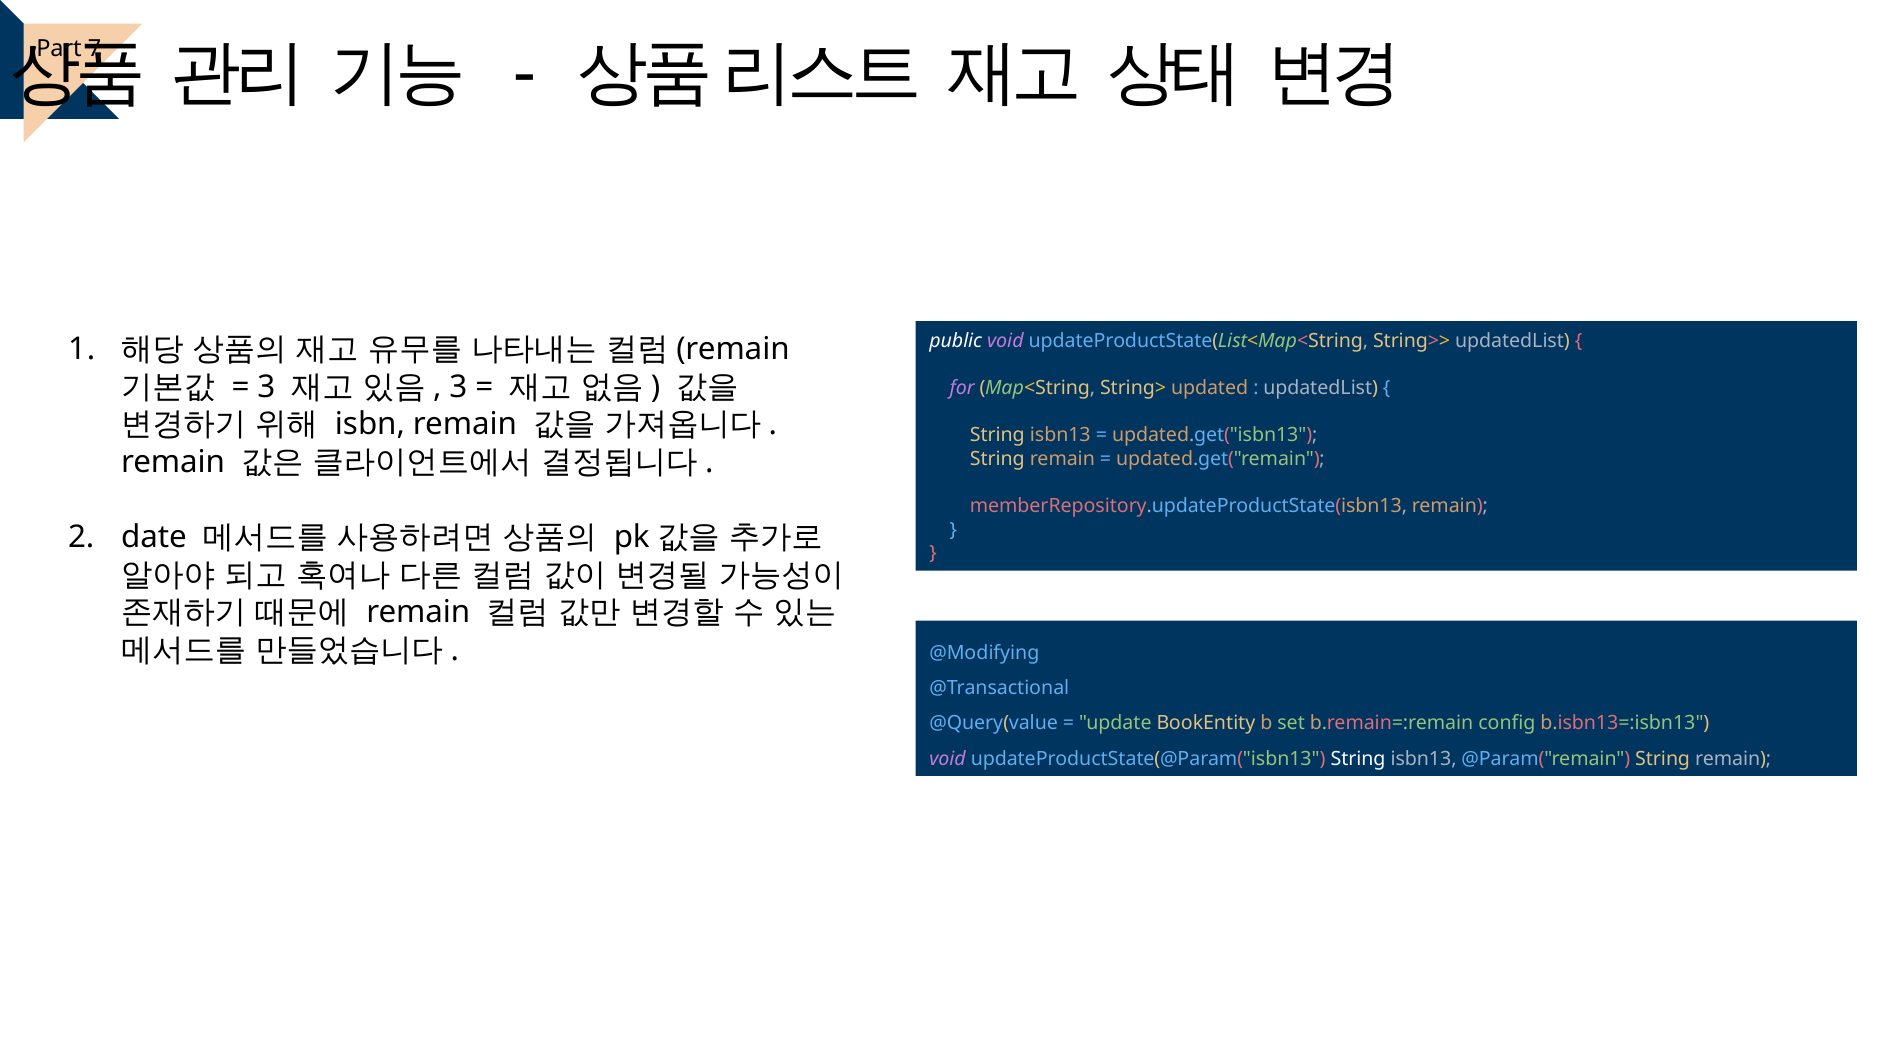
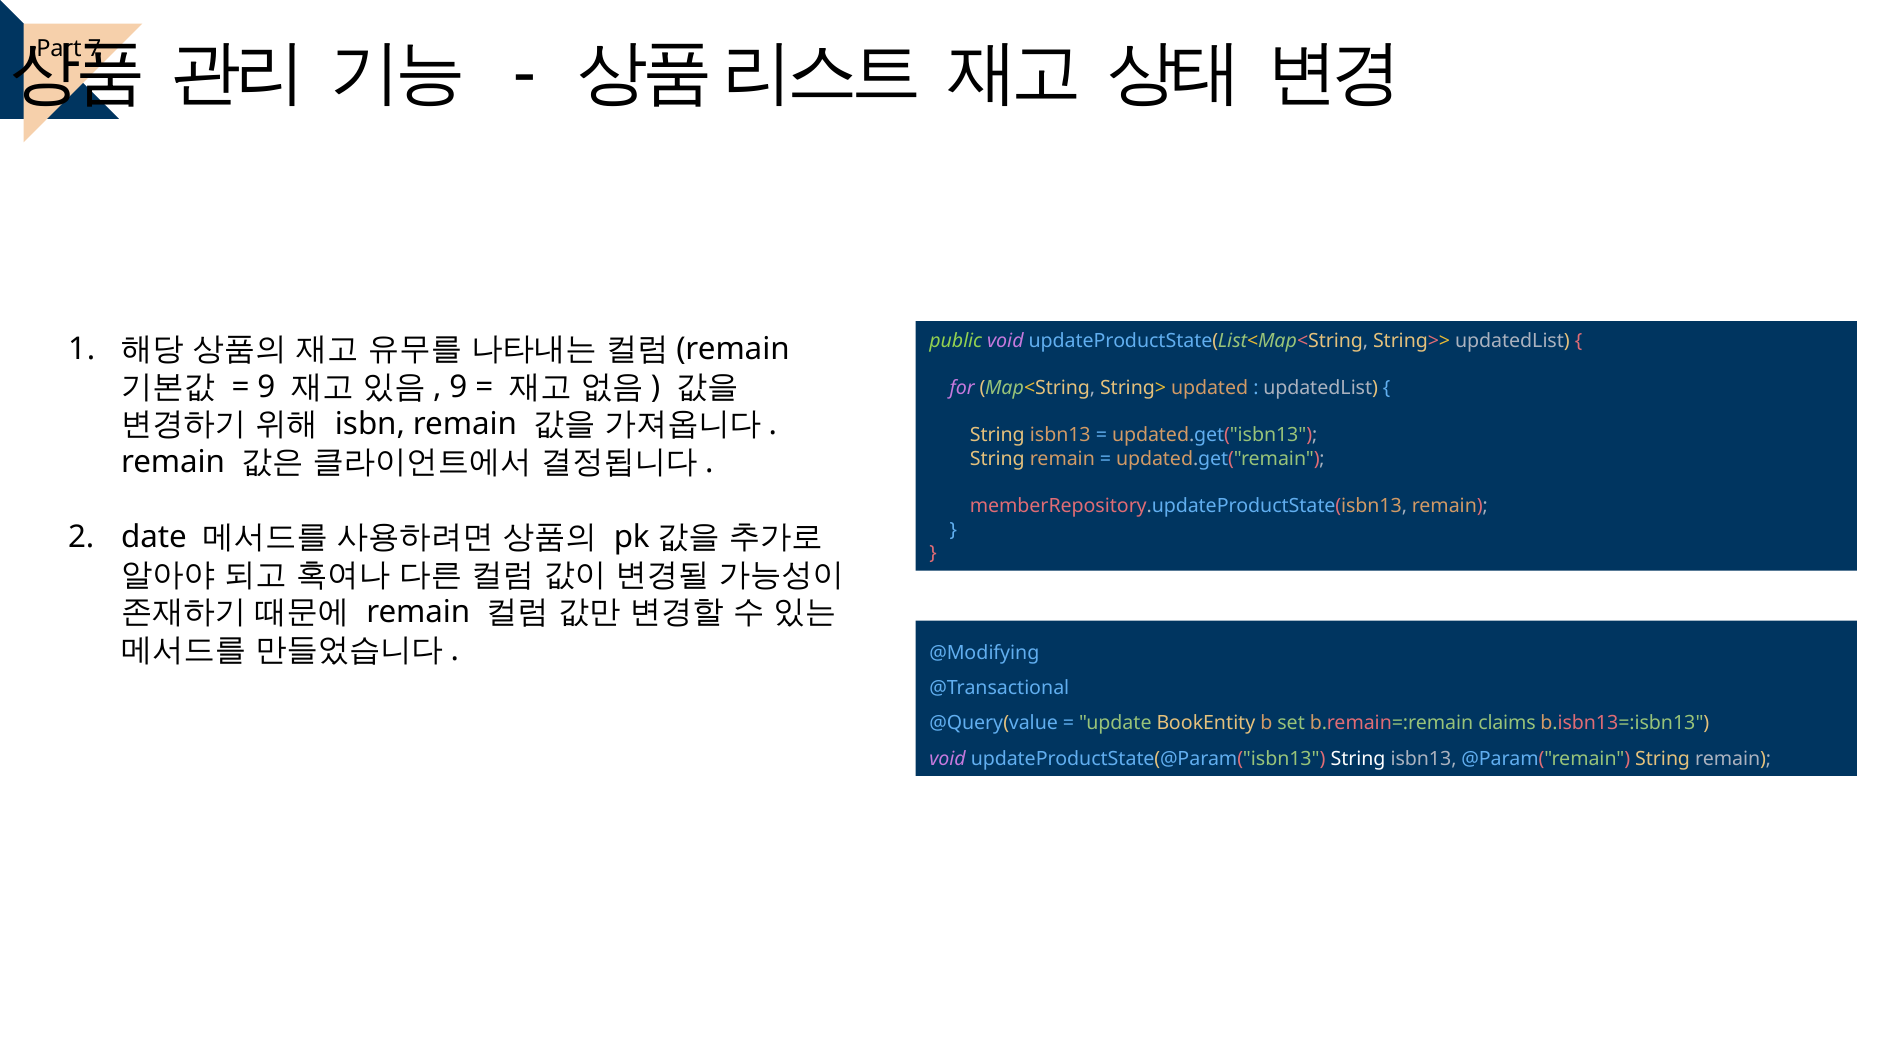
public colour: white -> light green
3 at (266, 387): 3 -> 9
3 at (458, 387): 3 -> 9
config: config -> claims
